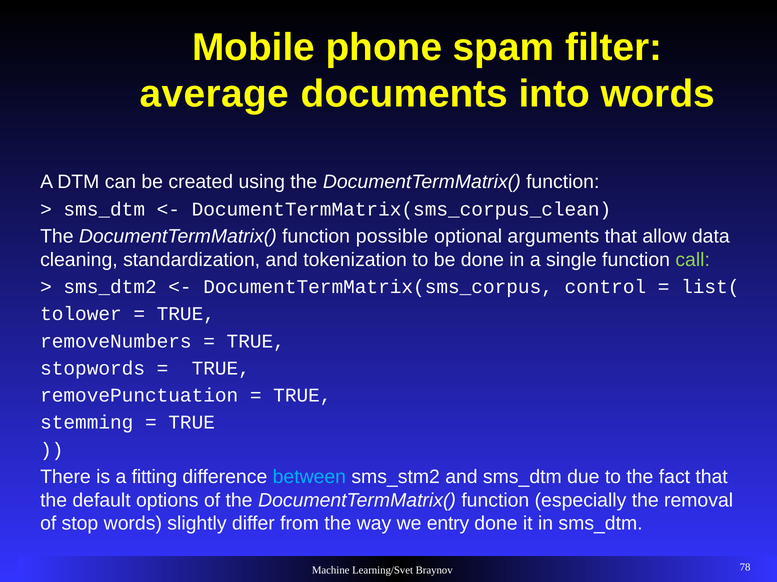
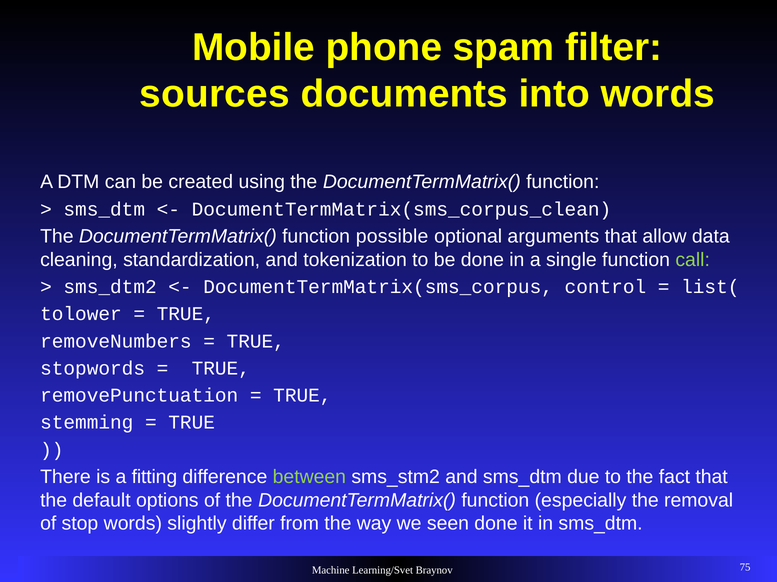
average: average -> sources
between colour: light blue -> light green
entry: entry -> seen
78: 78 -> 75
